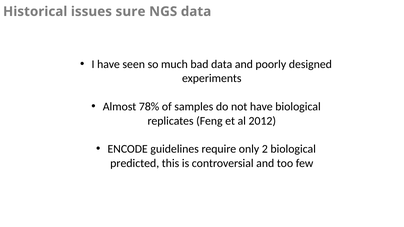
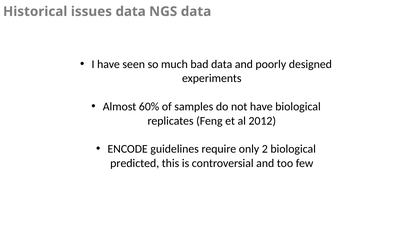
issues sure: sure -> data
78%: 78% -> 60%
